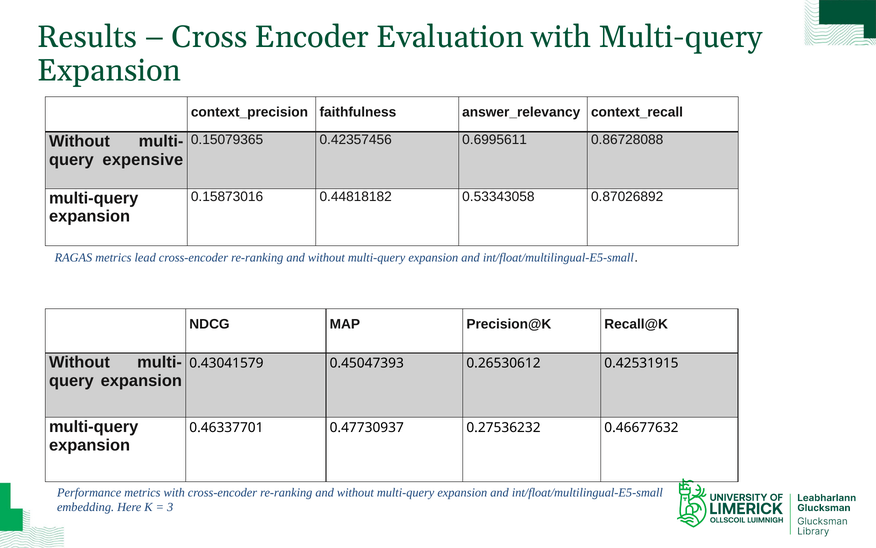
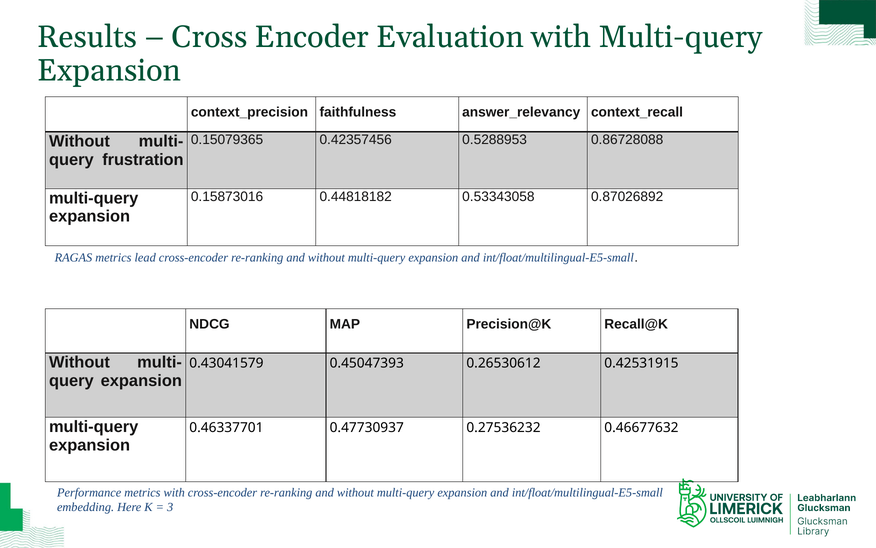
0.6995611: 0.6995611 -> 0.5288953
expensive: expensive -> frustration
